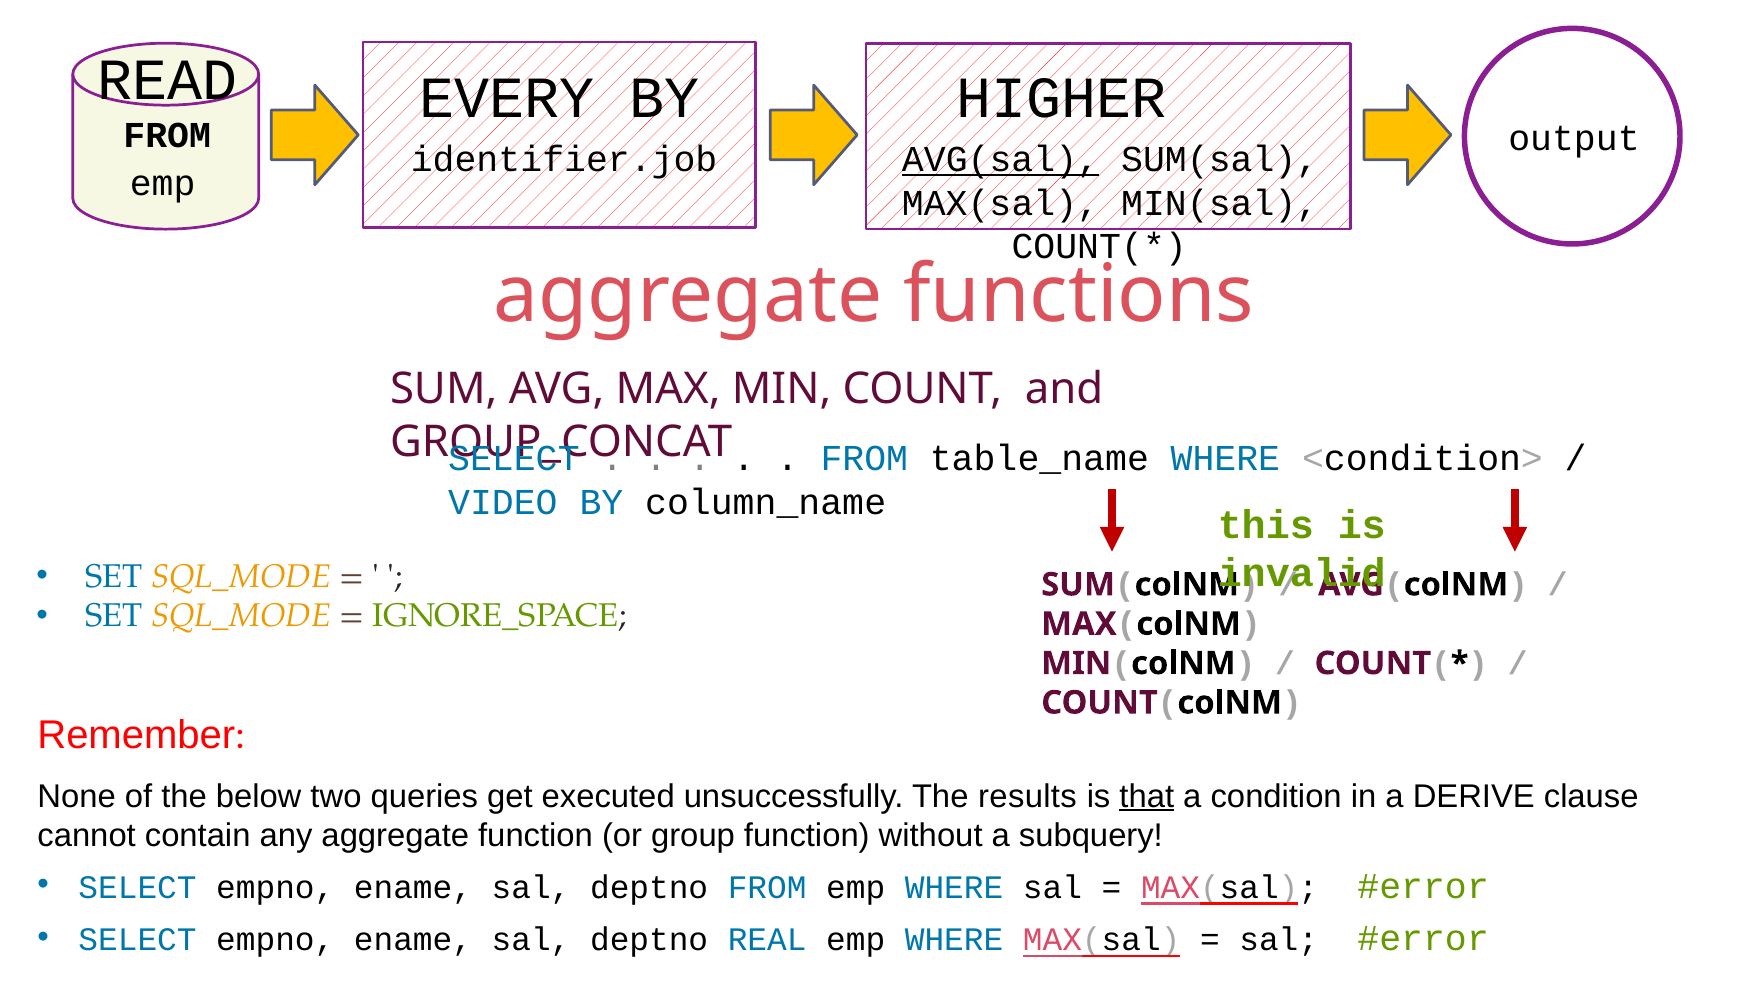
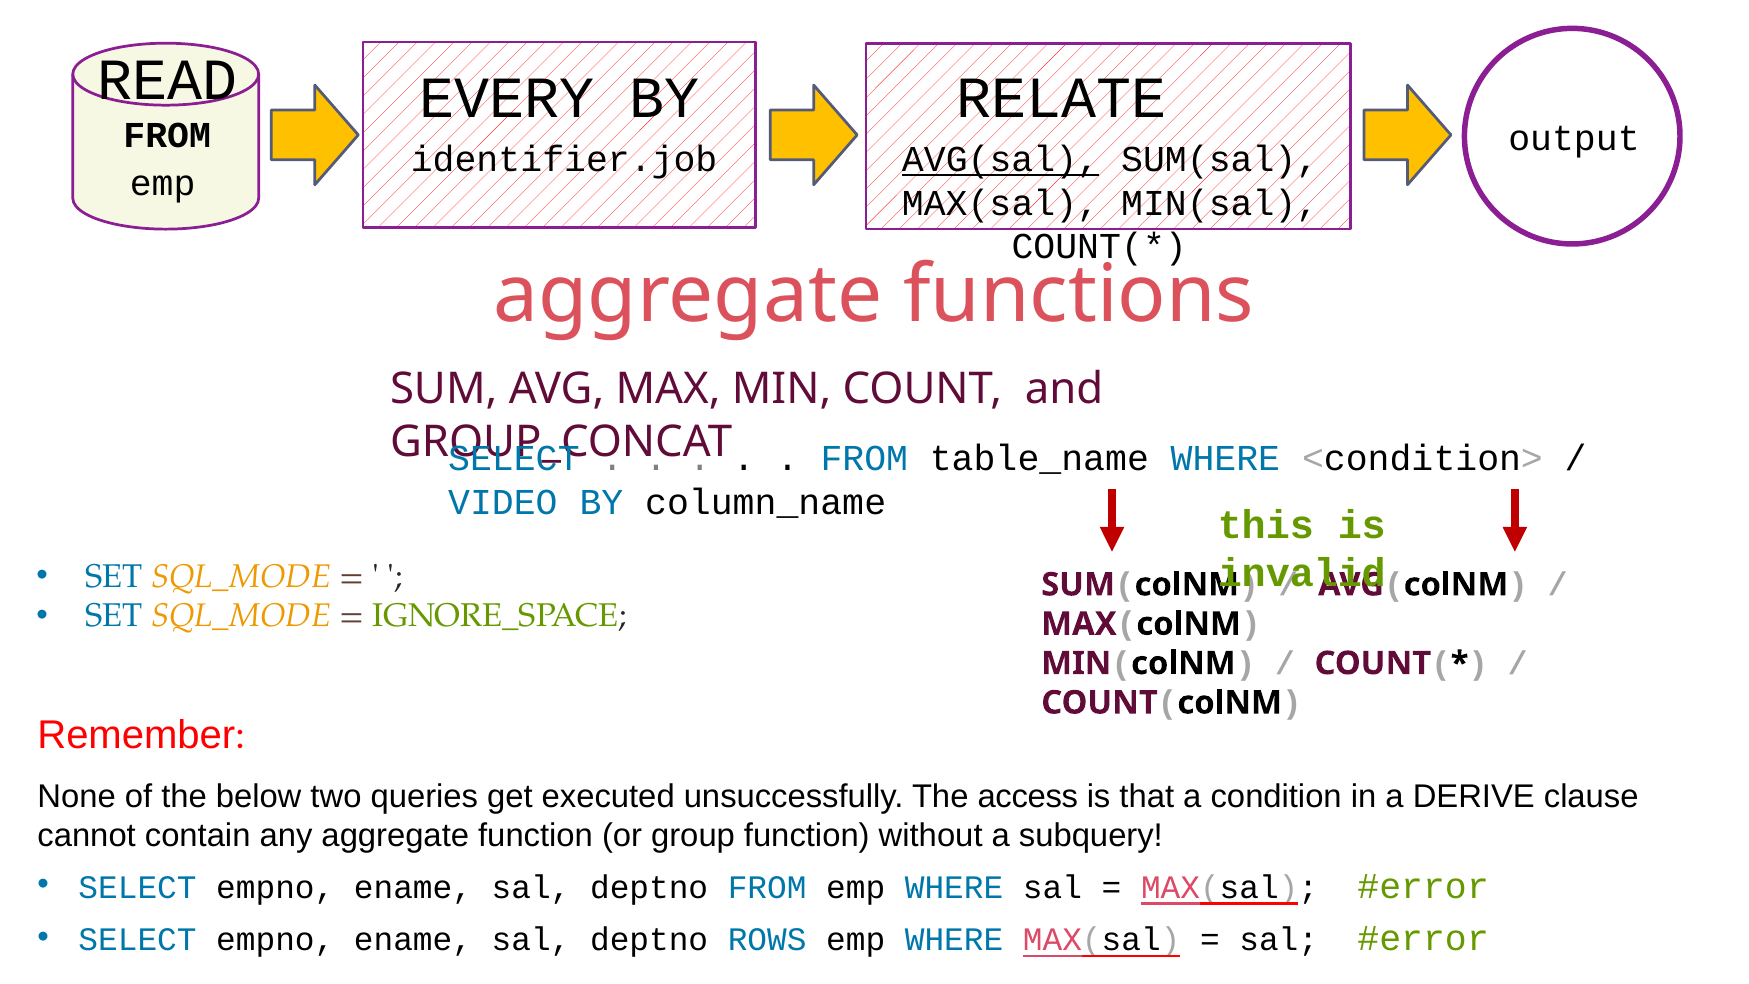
HIGHER: HIGHER -> RELATE
results: results -> access
that underline: present -> none
REAL: REAL -> ROWS
